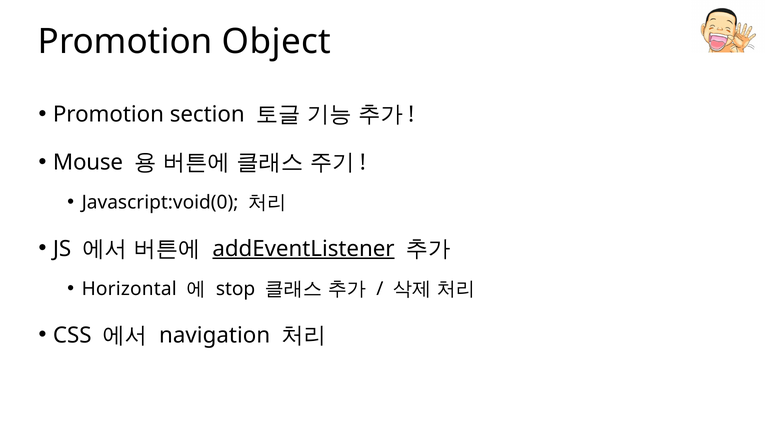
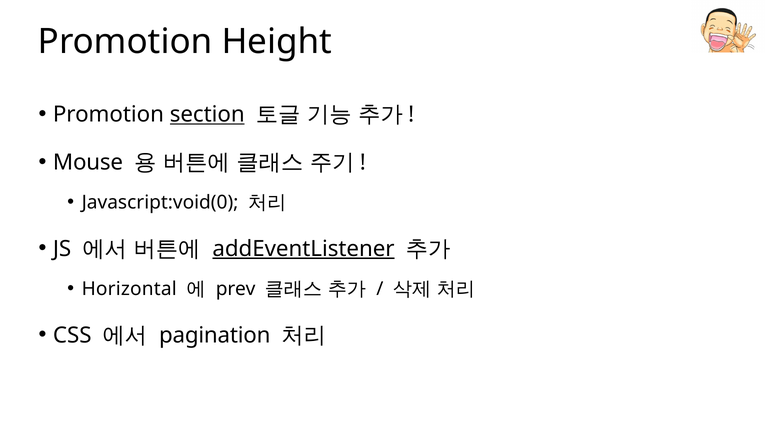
Object: Object -> Height
section underline: none -> present
stop: stop -> prev
navigation: navigation -> pagination
